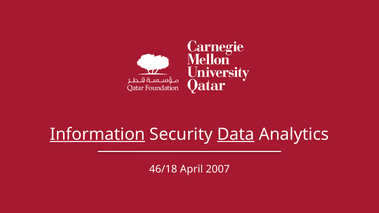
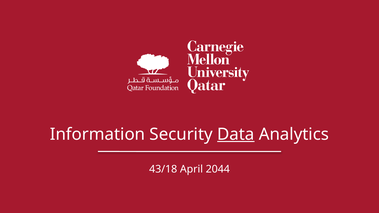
Information underline: present -> none
46/18: 46/18 -> 43/18
2007: 2007 -> 2044
